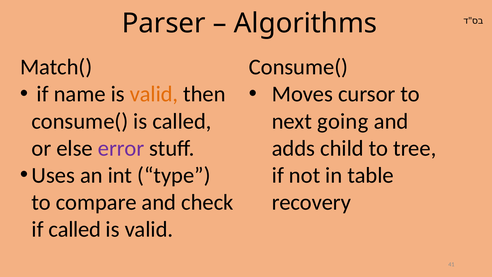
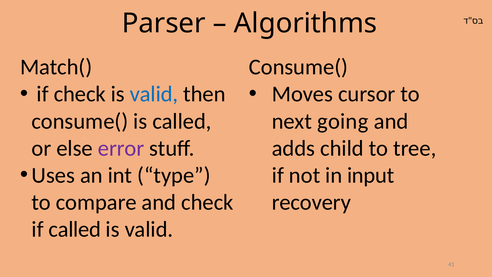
if name: name -> check
valid at (154, 94) colour: orange -> blue
table: table -> input
